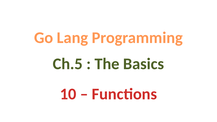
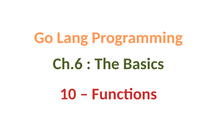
Ch.5: Ch.5 -> Ch.6
